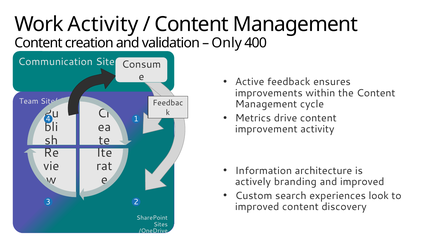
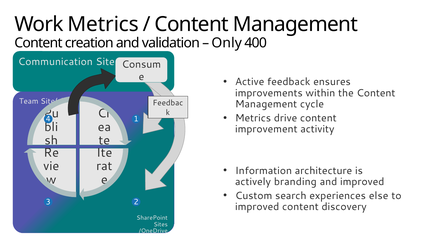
Work Activity: Activity -> Metrics
look: look -> else
